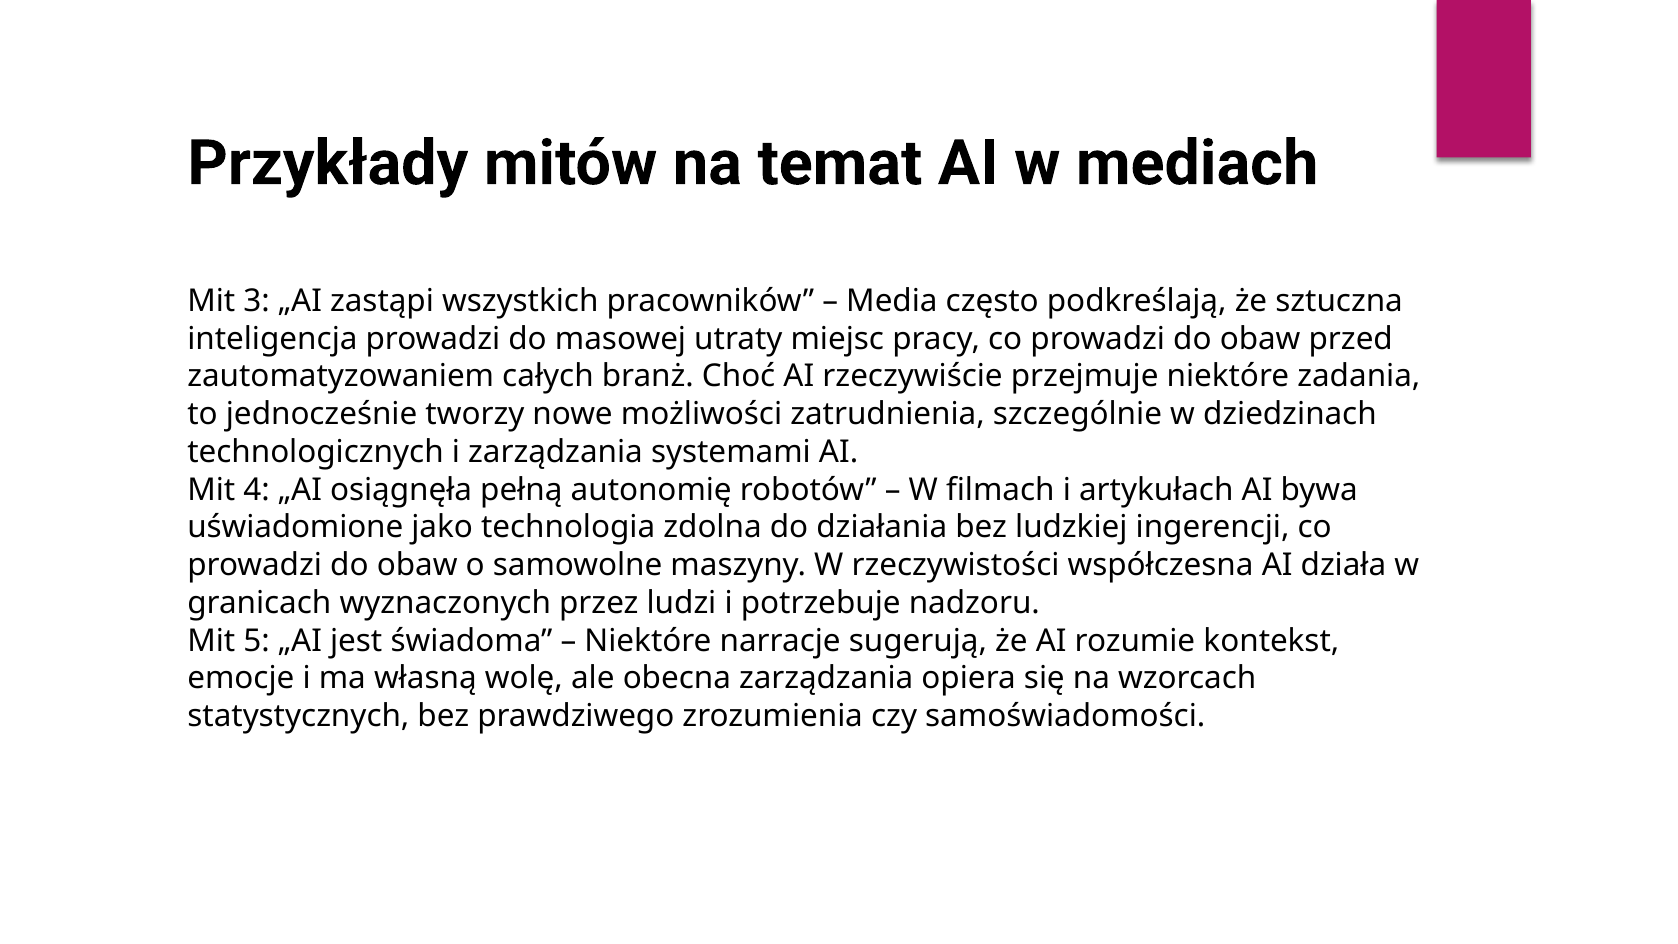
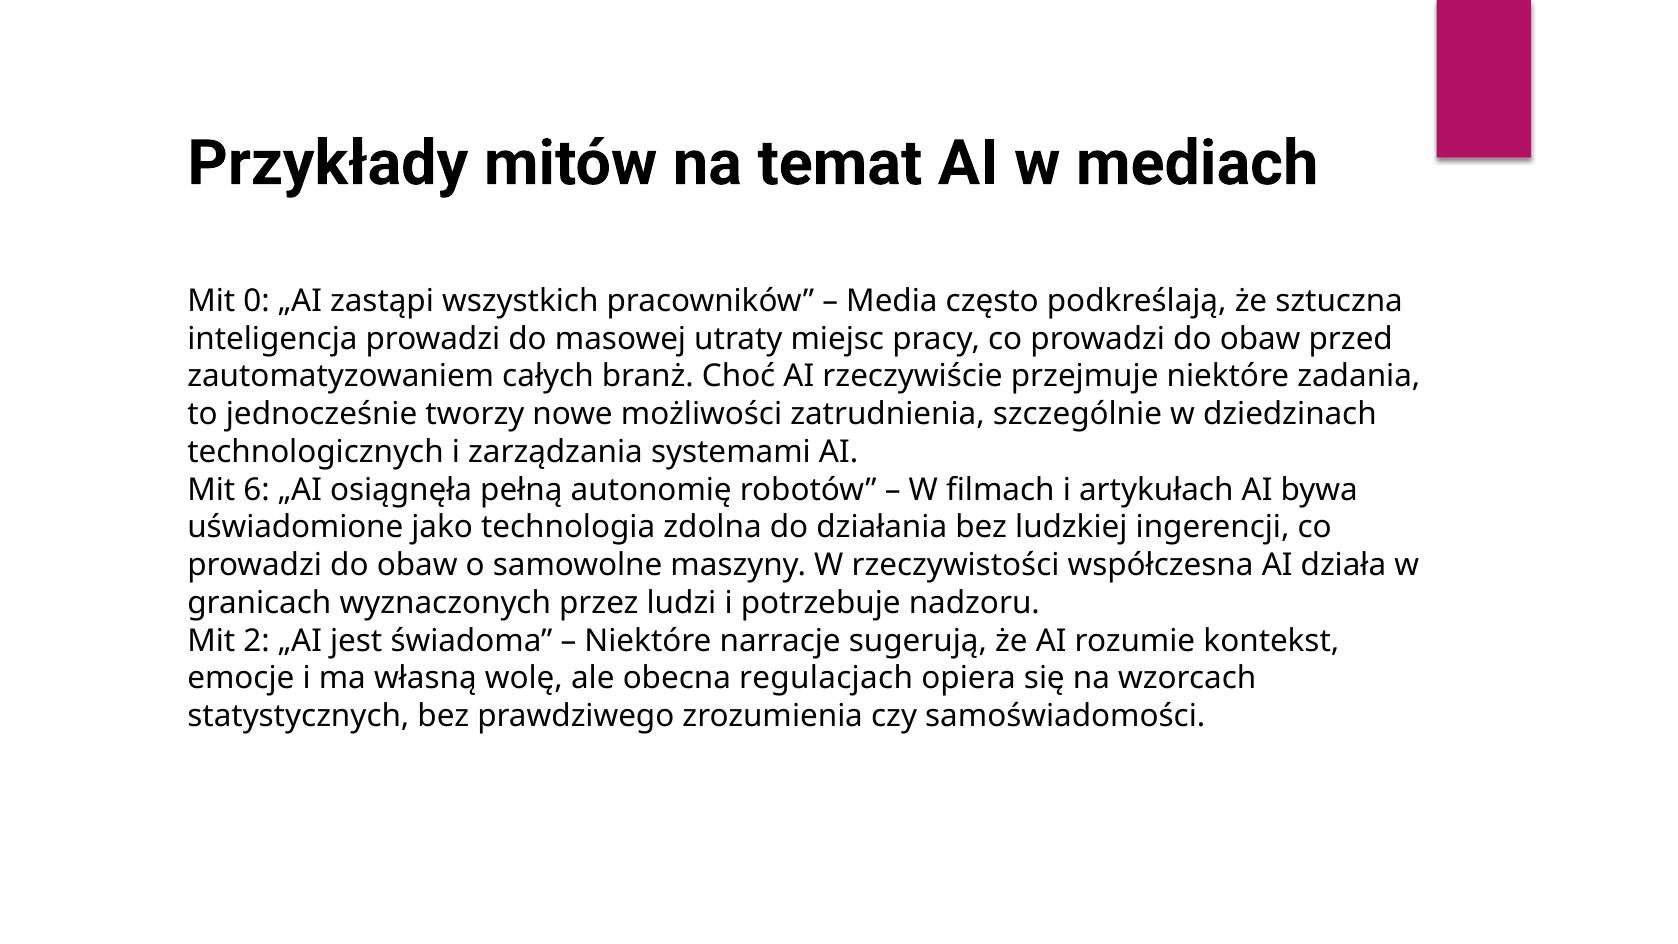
3: 3 -> 0
4: 4 -> 6
5: 5 -> 2
obecna zarządzania: zarządzania -> regulacjach
